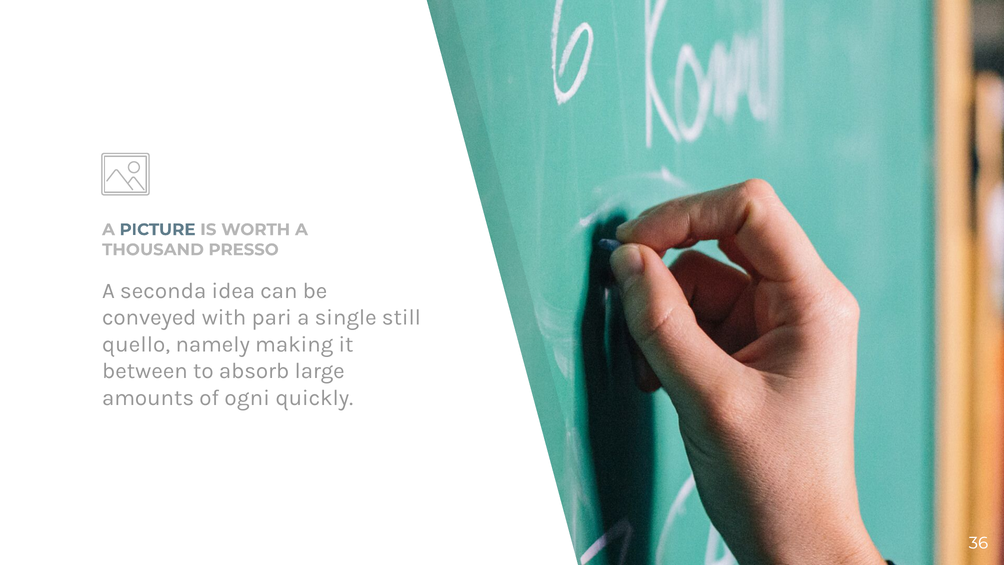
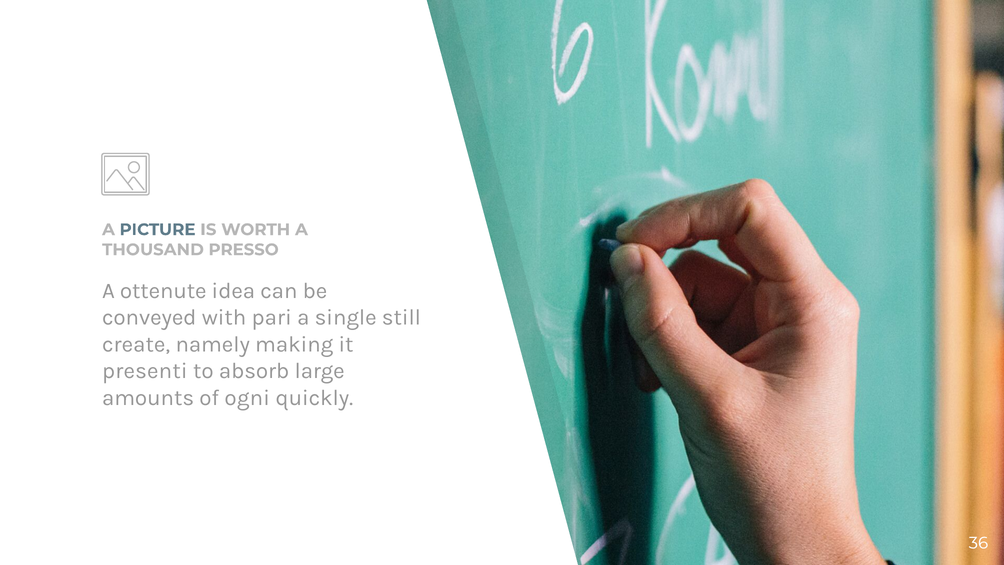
seconda: seconda -> ottenute
quello: quello -> create
between: between -> presenti
